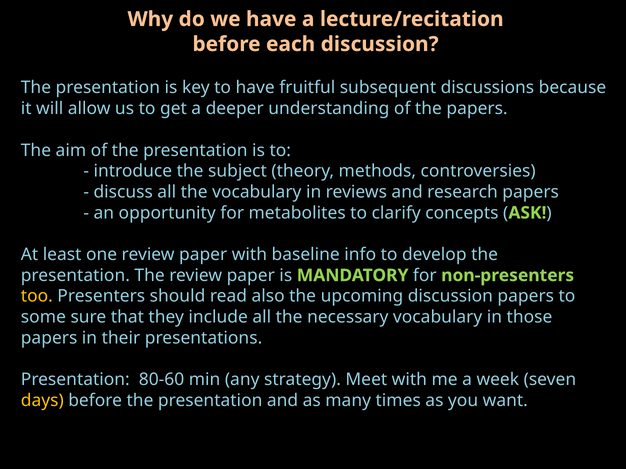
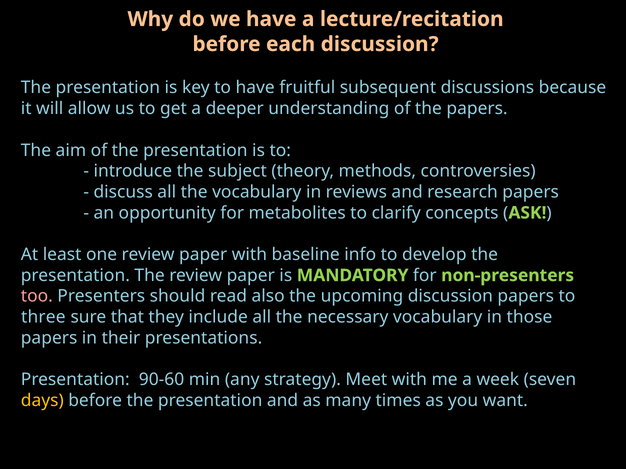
too colour: yellow -> pink
some: some -> three
80-60: 80-60 -> 90-60
